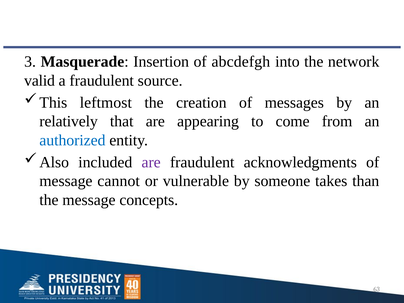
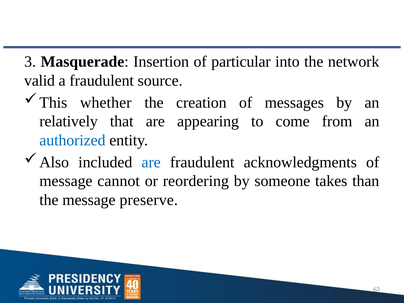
abcdefgh: abcdefgh -> particular
leftmost: leftmost -> whether
are at (151, 162) colour: purple -> blue
vulnerable: vulnerable -> reordering
concepts: concepts -> preserve
